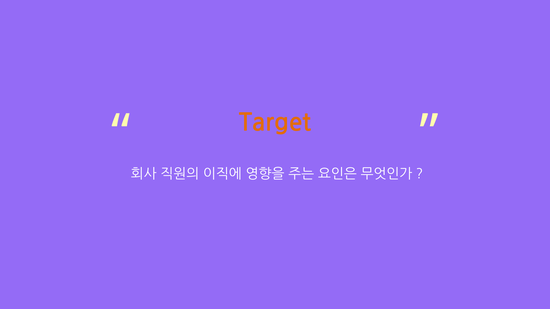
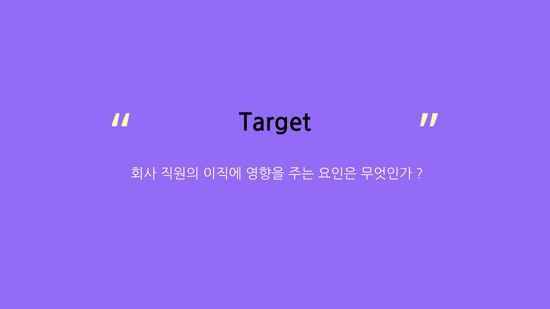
Target colour: orange -> black
